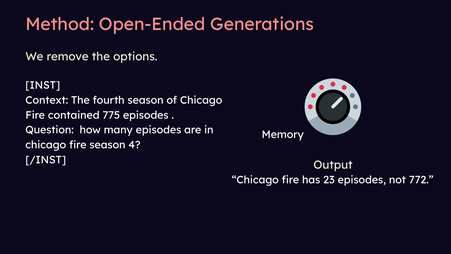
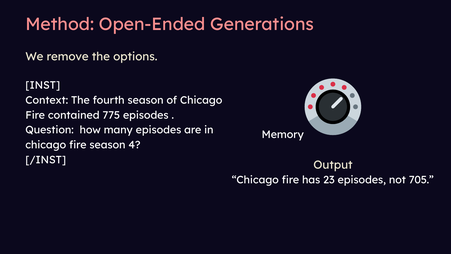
772: 772 -> 705
